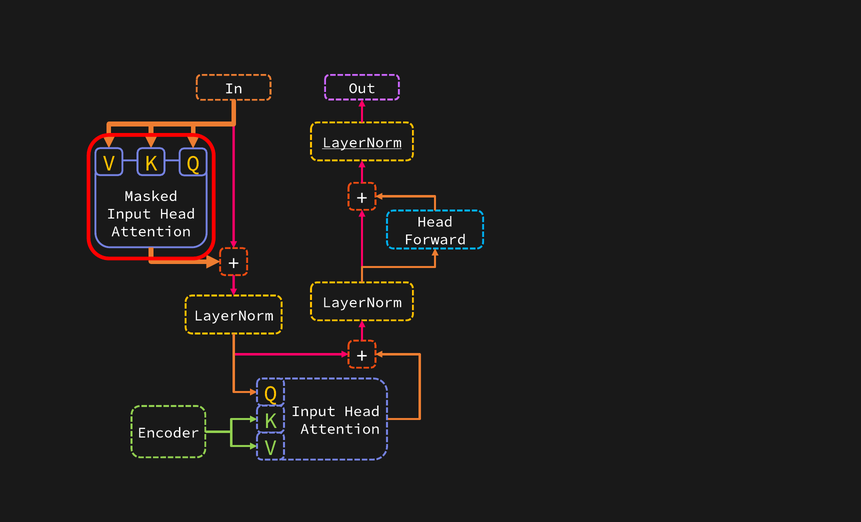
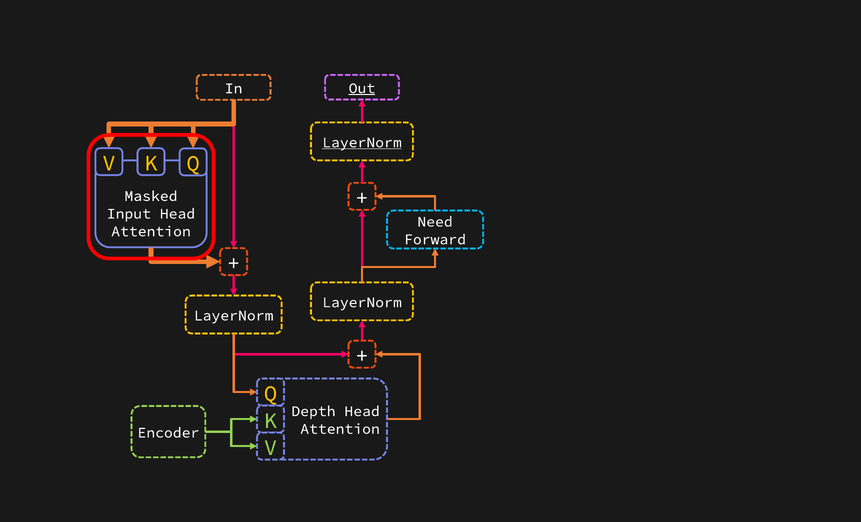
Out underline: none -> present
Head at (435, 222): Head -> Need
Input at (313, 411): Input -> Depth
